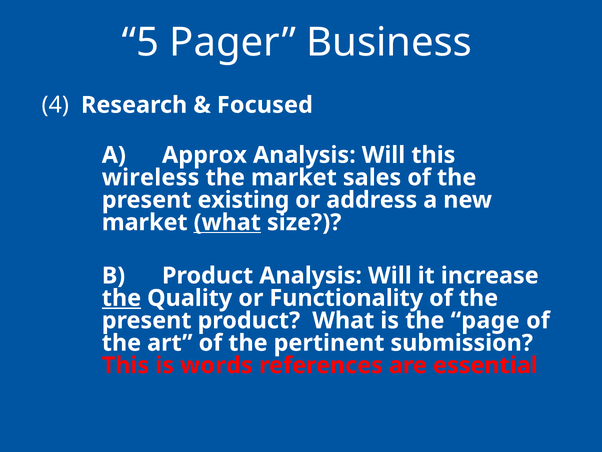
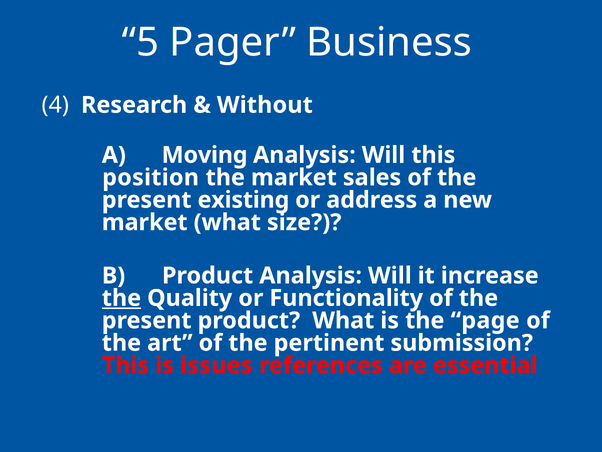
Focused: Focused -> Without
Approx: Approx -> Moving
wireless: wireless -> position
what at (227, 222) underline: present -> none
words: words -> issues
